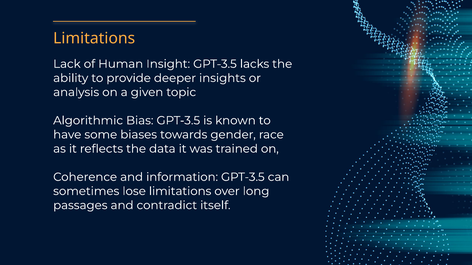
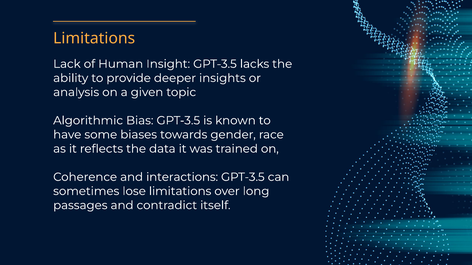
information: information -> interactions
